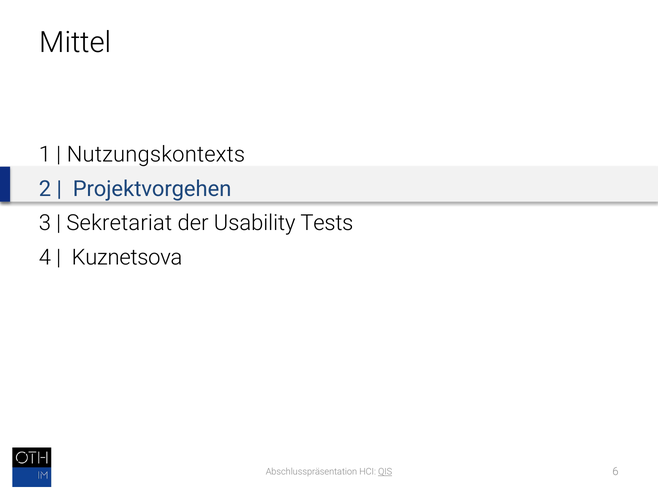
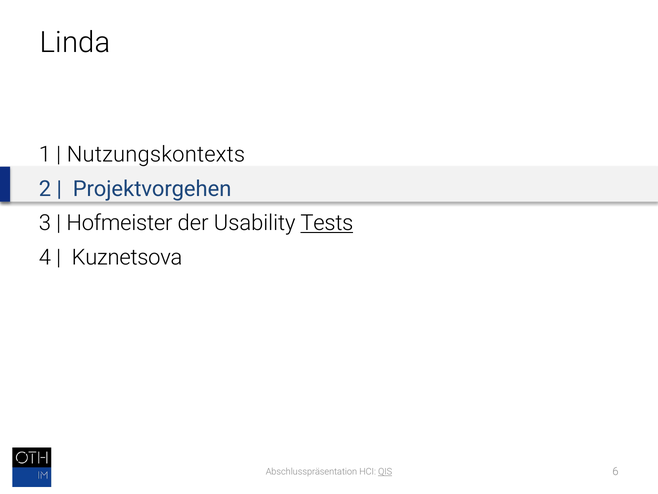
Mittel: Mittel -> Linda
Sekretariat: Sekretariat -> Hofmeister
Tests underline: none -> present
